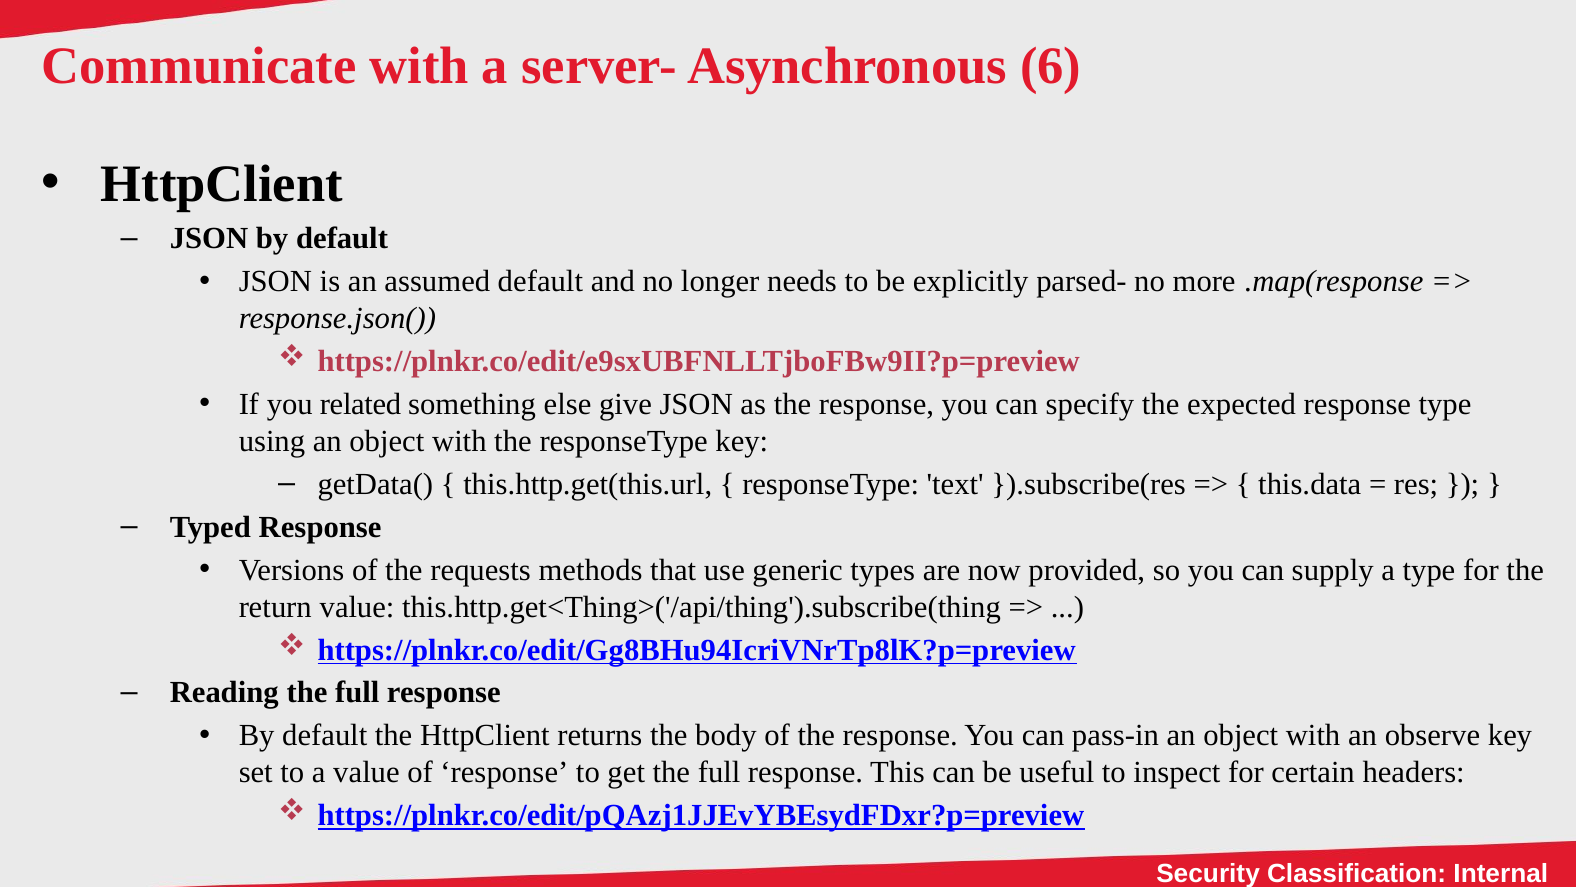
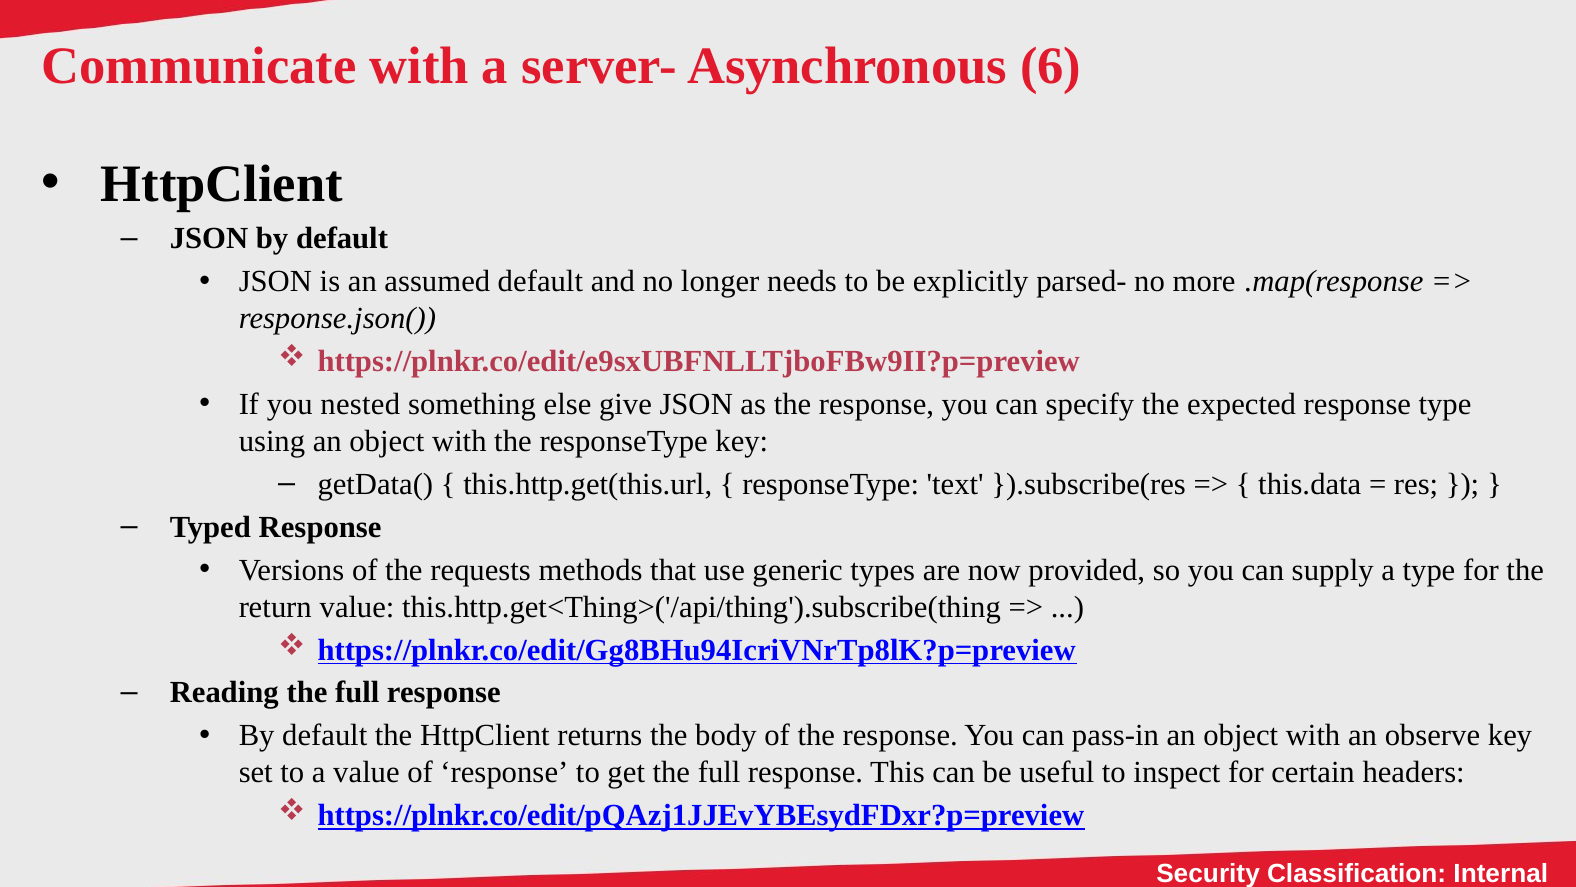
related: related -> nested
